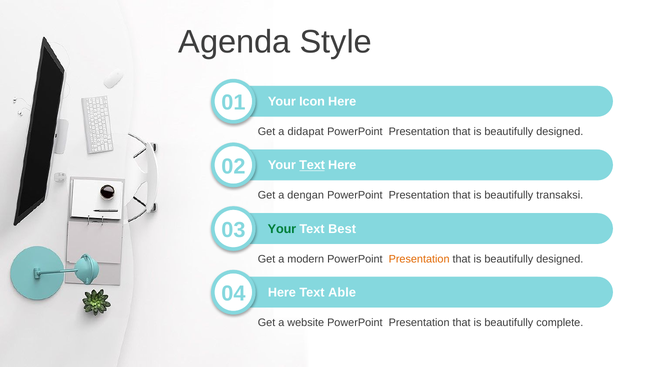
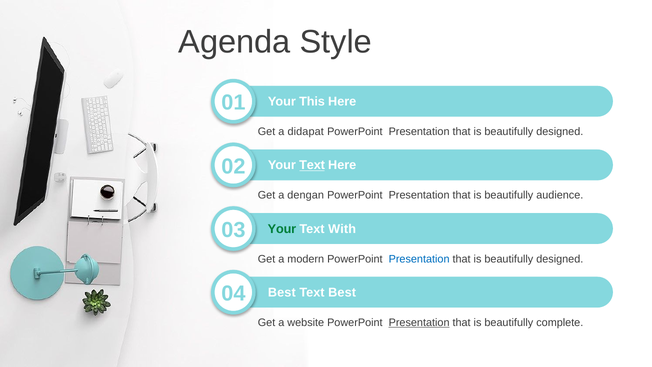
Icon: Icon -> This
transaksi: transaksi -> audience
Best: Best -> With
Presentation at (419, 259) colour: orange -> blue
04 Here: Here -> Best
Text Able: Able -> Best
Presentation at (419, 322) underline: none -> present
